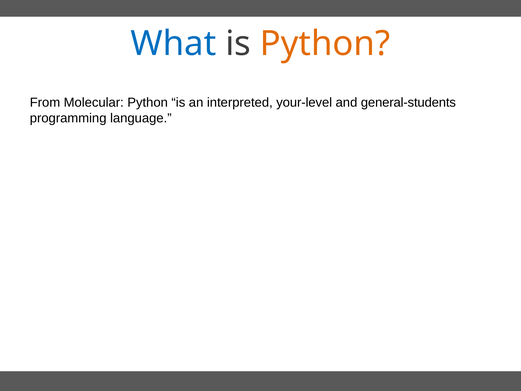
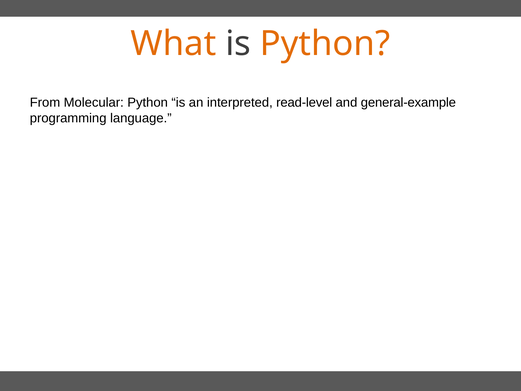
What colour: blue -> orange
your-level: your-level -> read-level
general-students: general-students -> general-example
